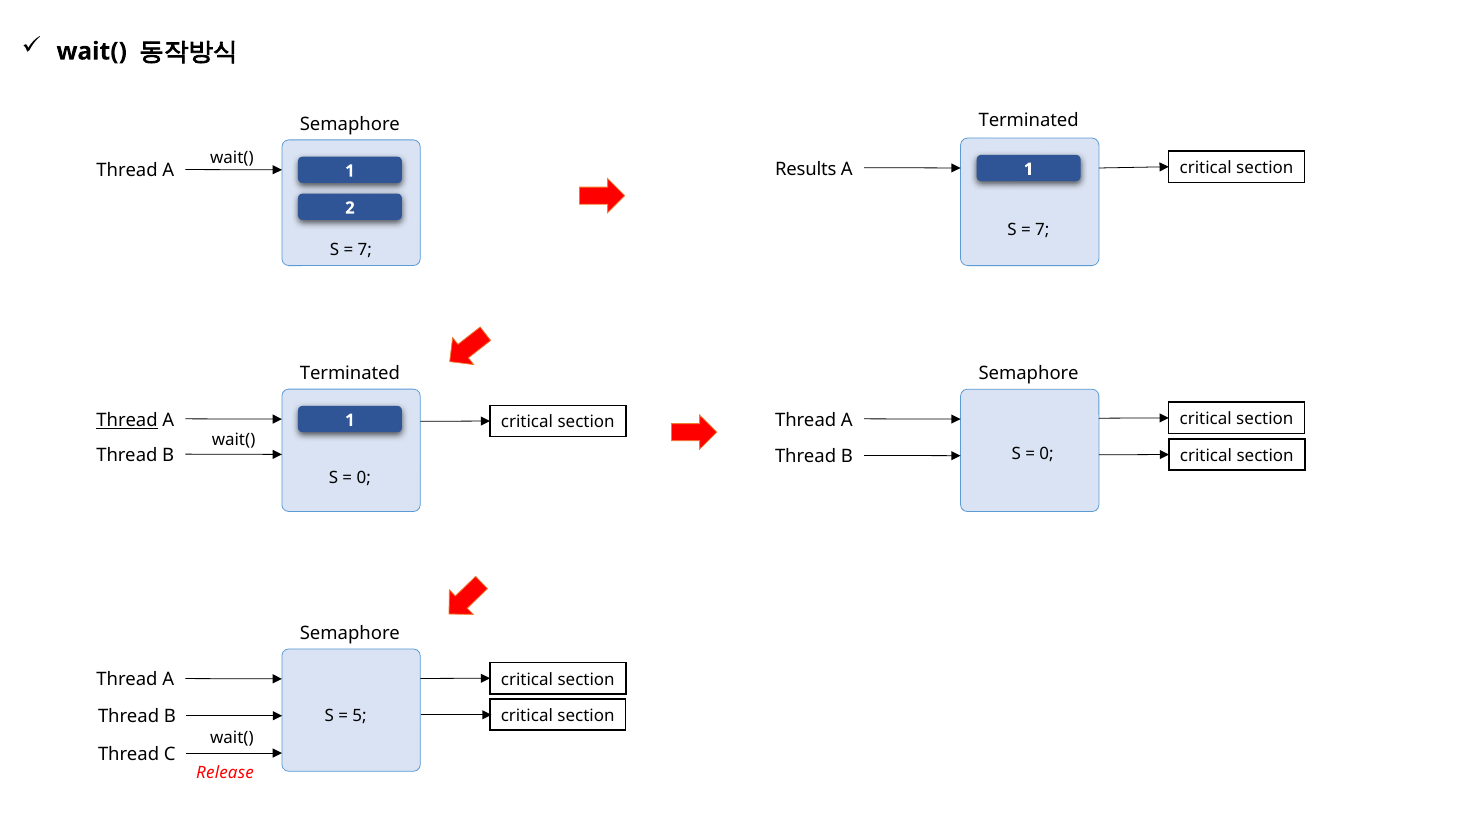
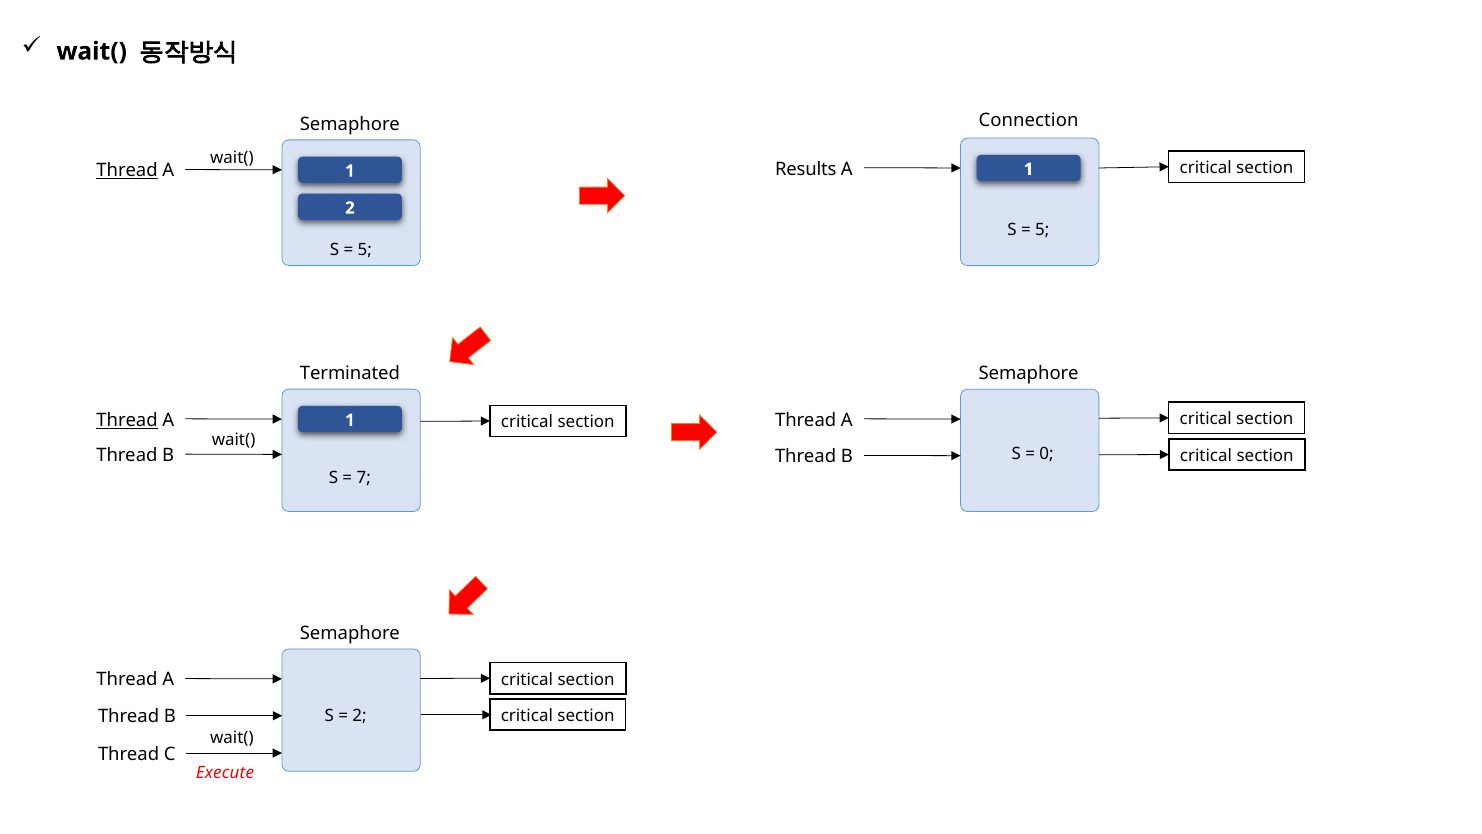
Terminated at (1029, 120): Terminated -> Connection
Thread at (127, 171) underline: none -> present
7 at (1042, 229): 7 -> 5
7 at (365, 250): 7 -> 5
0 at (364, 478): 0 -> 7
5 at (360, 715): 5 -> 2
Release: Release -> Execute
